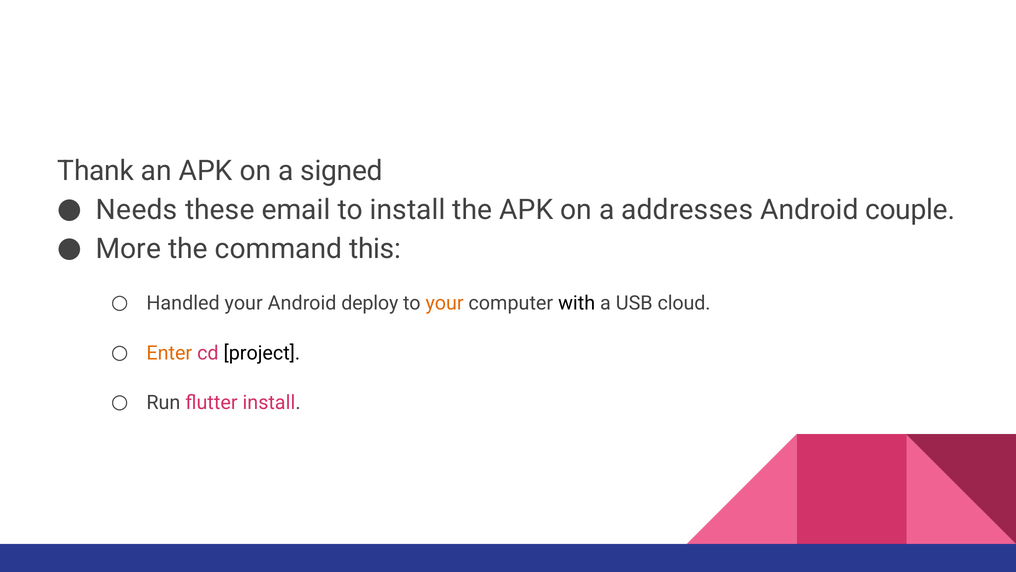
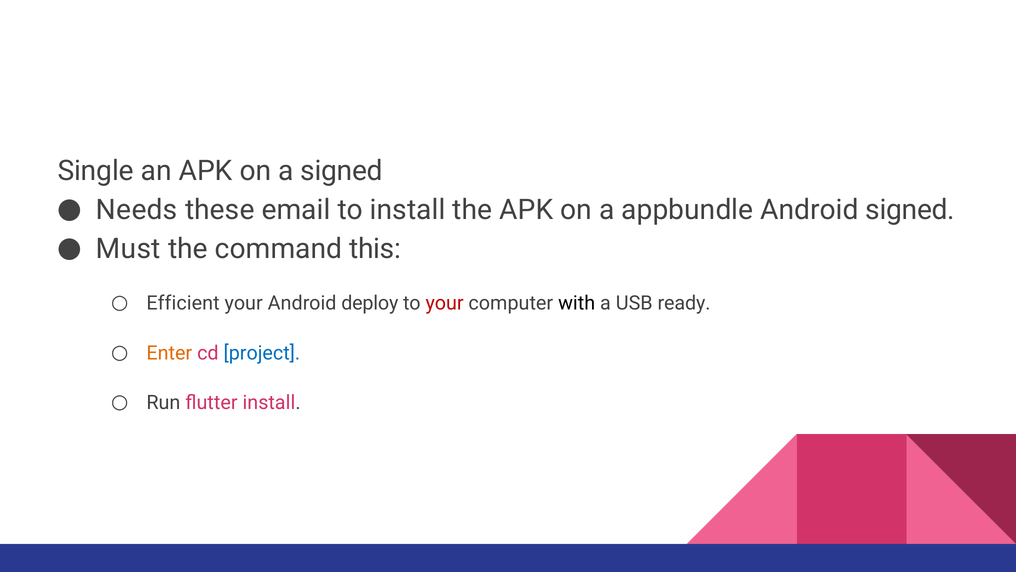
Thank: Thank -> Single
addresses: addresses -> appbundle
Android couple: couple -> signed
More: More -> Must
Handled: Handled -> Efficient
your at (445, 303) colour: orange -> red
cloud: cloud -> ready
project colour: black -> blue
